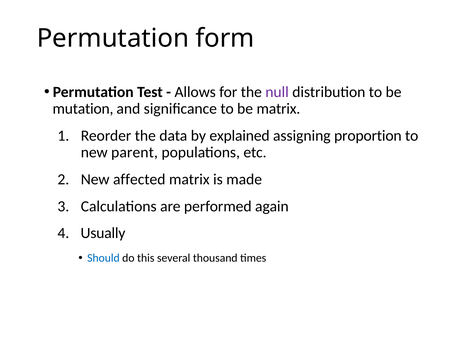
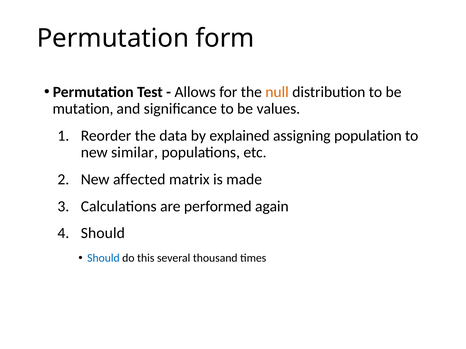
null colour: purple -> orange
be matrix: matrix -> values
proportion: proportion -> population
parent: parent -> similar
Usually at (103, 234): Usually -> Should
